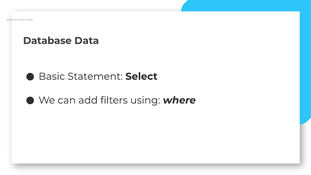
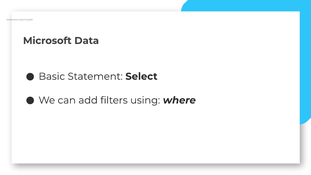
Database: Database -> Microsoft
